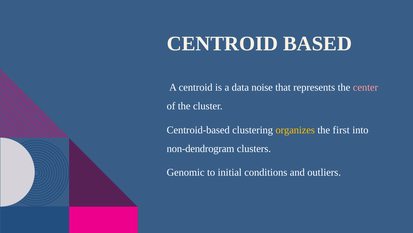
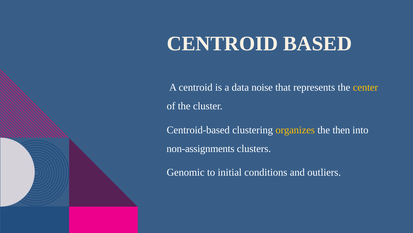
center colour: pink -> yellow
first: first -> then
non-dendrogram: non-dendrogram -> non-assignments
